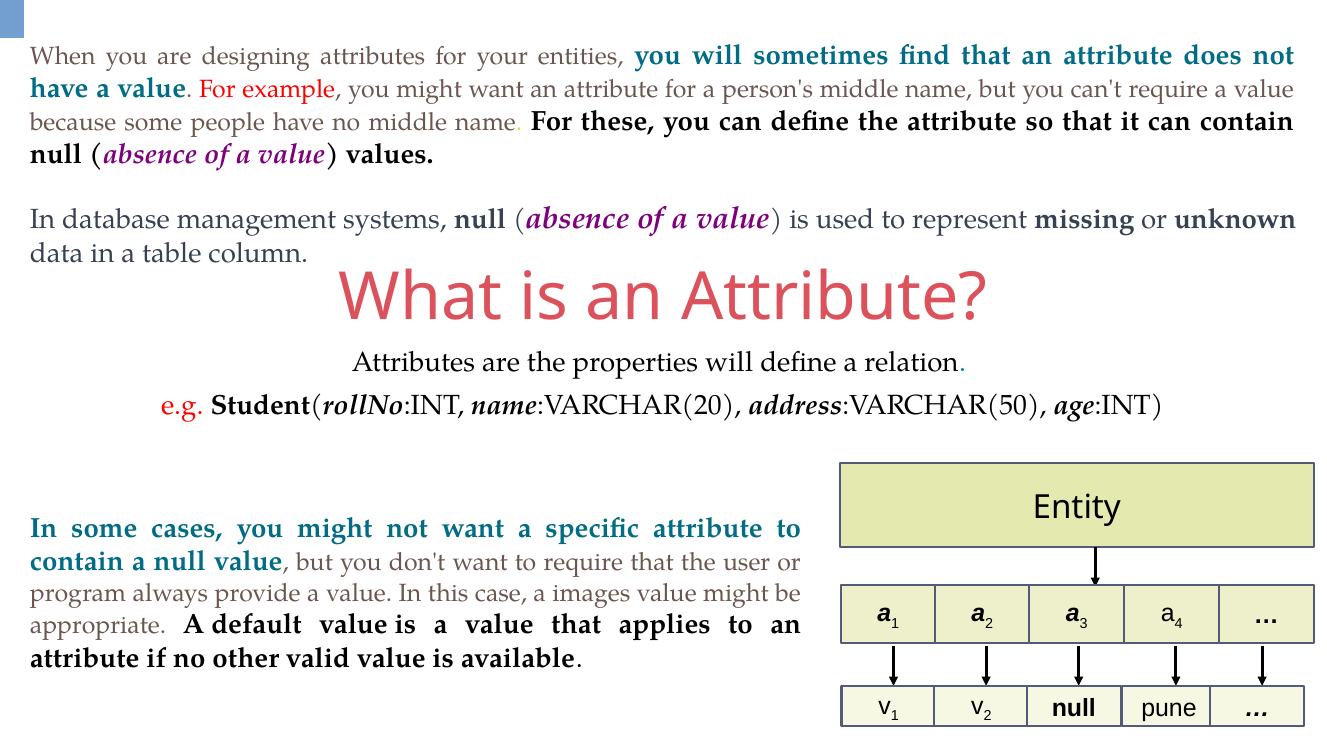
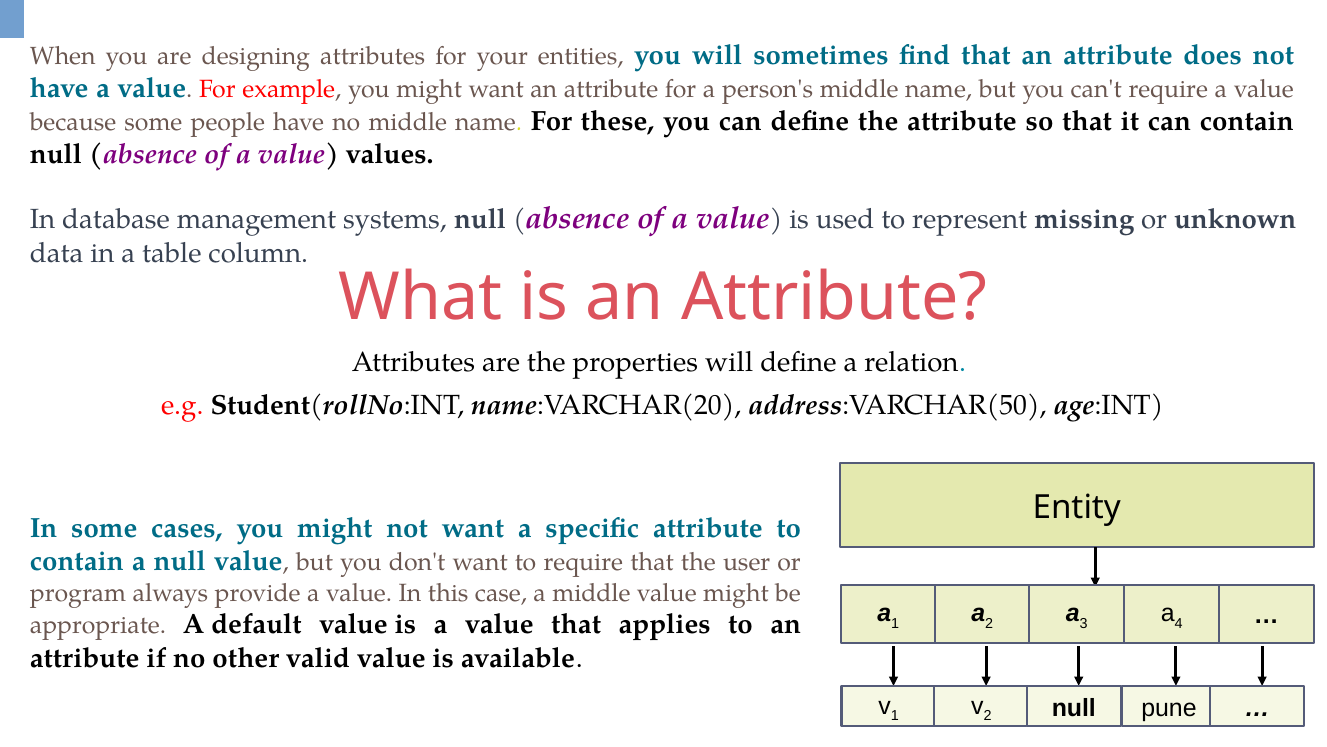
a images: images -> middle
